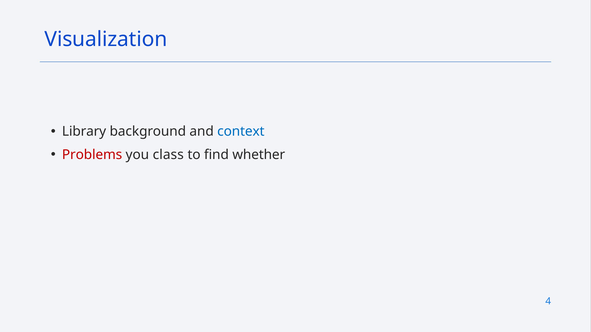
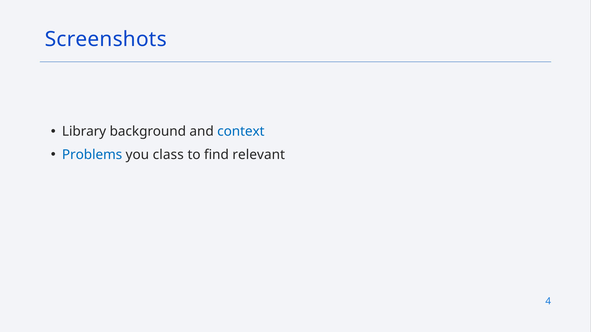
Visualization: Visualization -> Screenshots
Problems colour: red -> blue
whether: whether -> relevant
